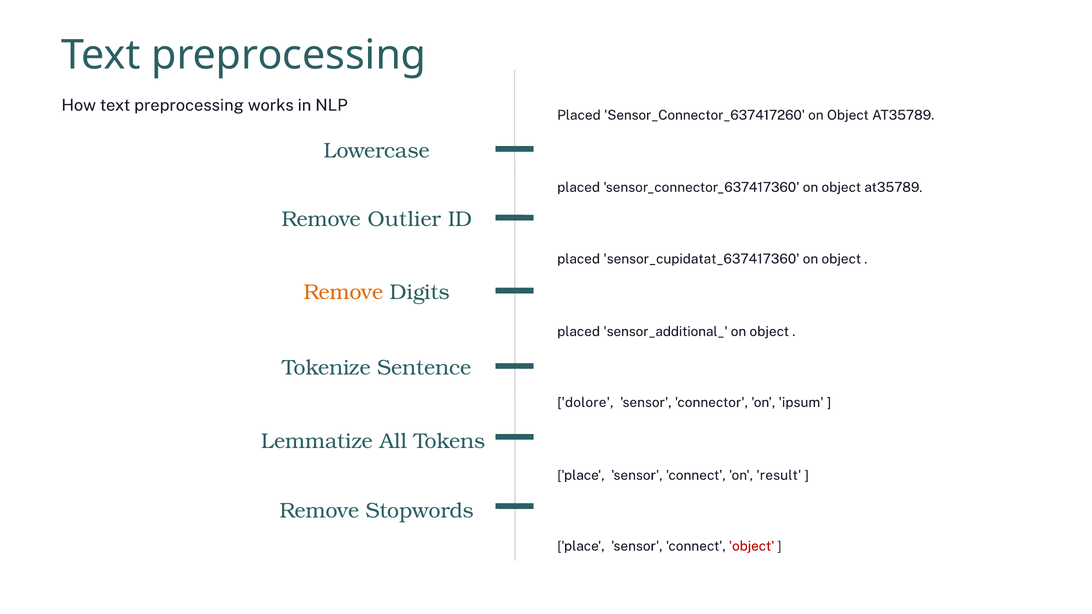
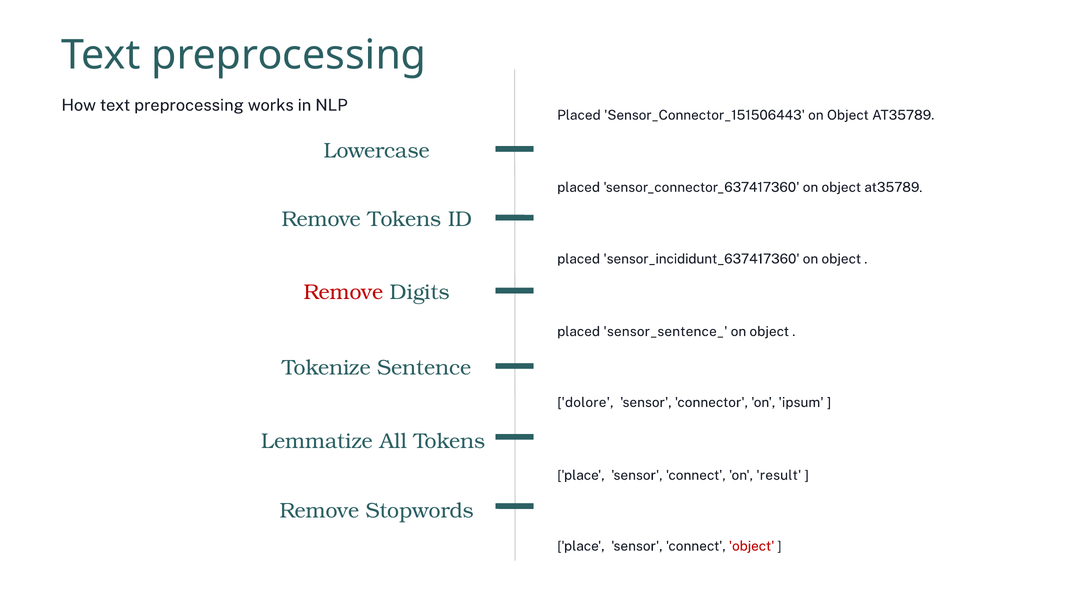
Sensor_Connector_637417260: Sensor_Connector_637417260 -> Sensor_Connector_151506443
Remove Outlier: Outlier -> Tokens
sensor_cupidatat_637417360: sensor_cupidatat_637417360 -> sensor_incididunt_637417360
Remove at (344, 292) colour: orange -> red
sensor_additional_: sensor_additional_ -> sensor_sentence_
